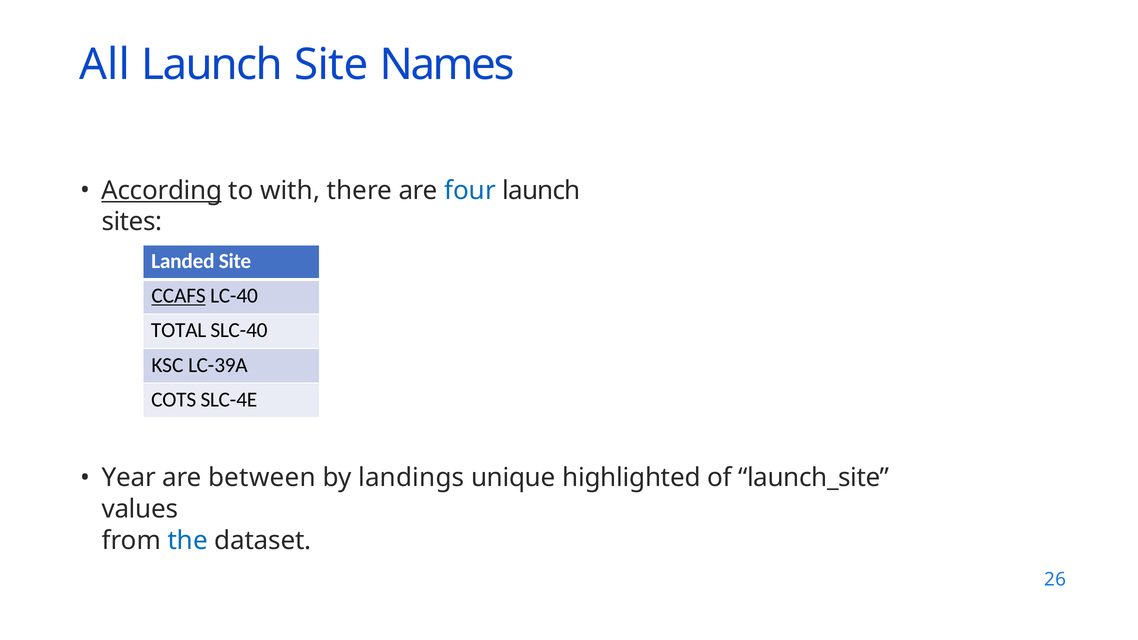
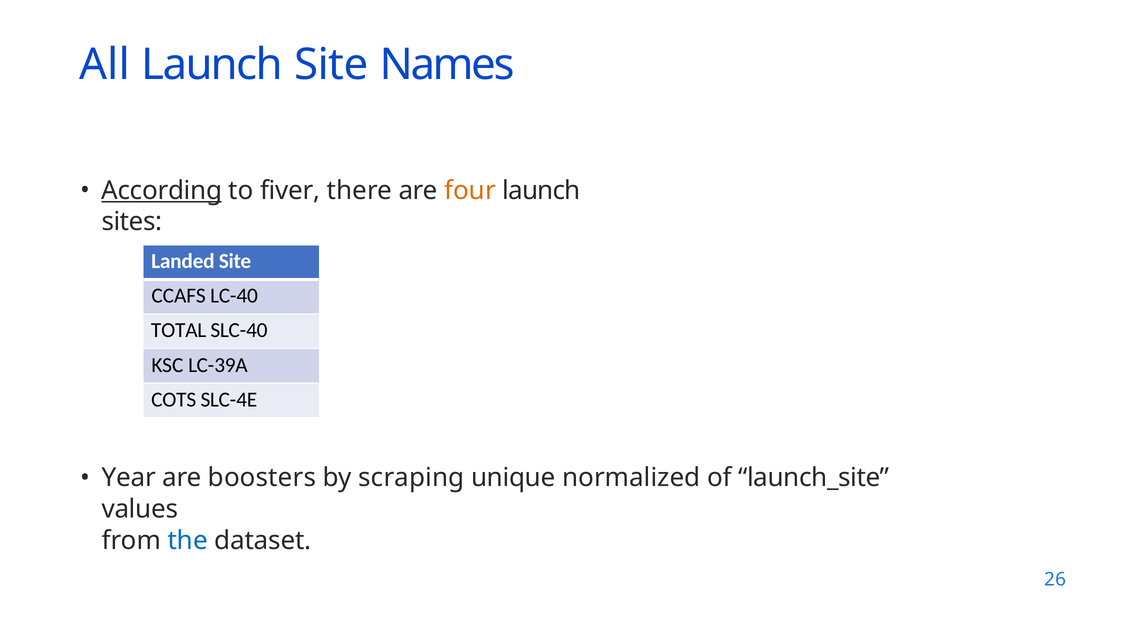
with: with -> fiver
four colour: blue -> orange
CCAFS underline: present -> none
between: between -> boosters
landings: landings -> scraping
highlighted: highlighted -> normalized
